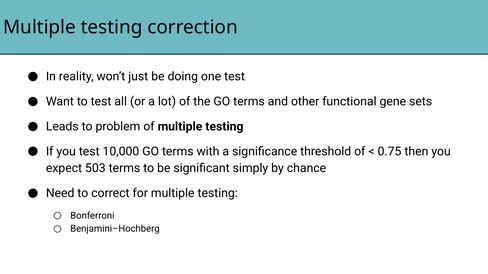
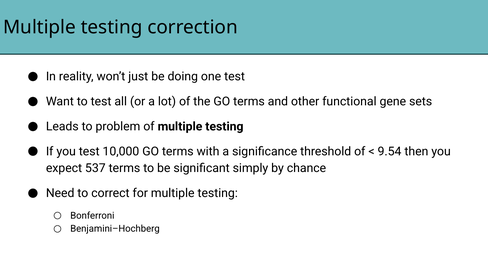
0.75: 0.75 -> 9.54
503: 503 -> 537
